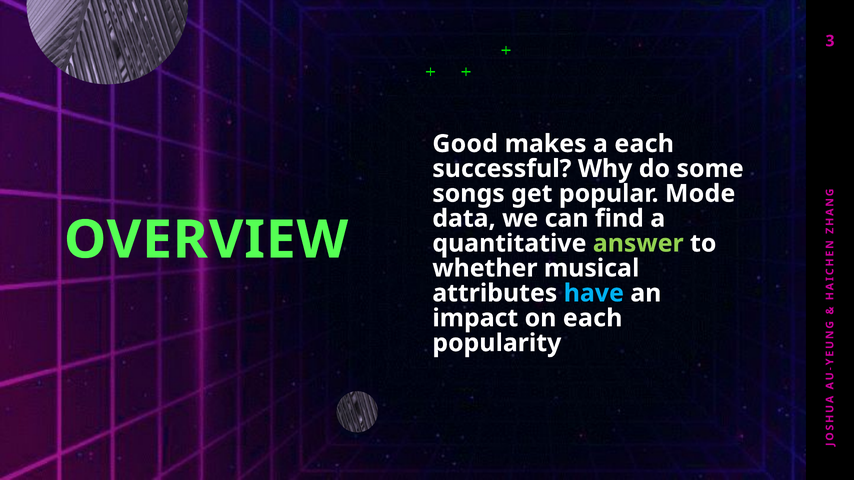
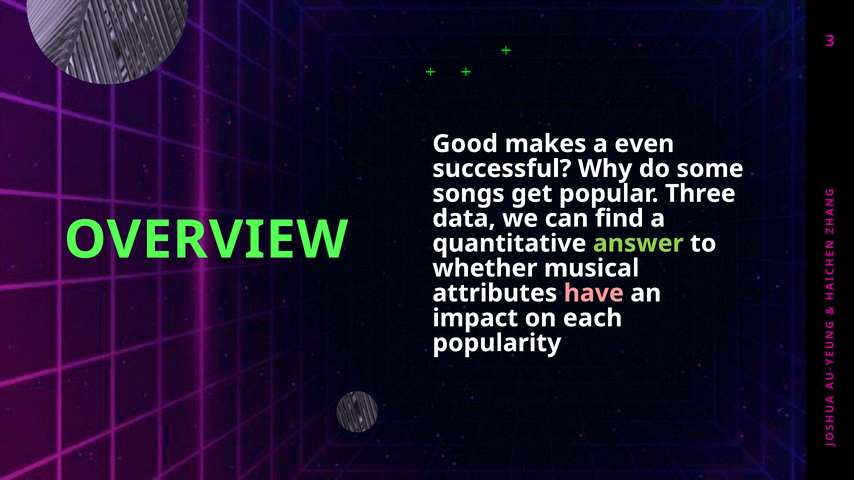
a each: each -> even
Mode: Mode -> Three
have colour: light blue -> pink
